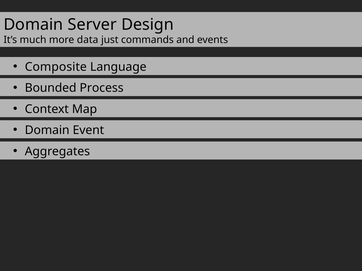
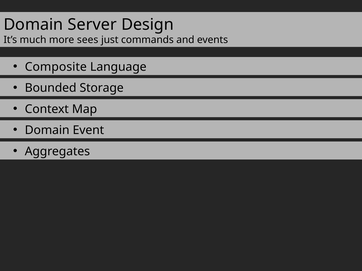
data: data -> sees
Process: Process -> Storage
